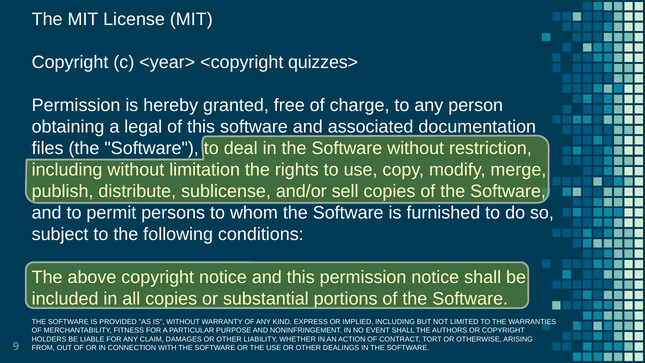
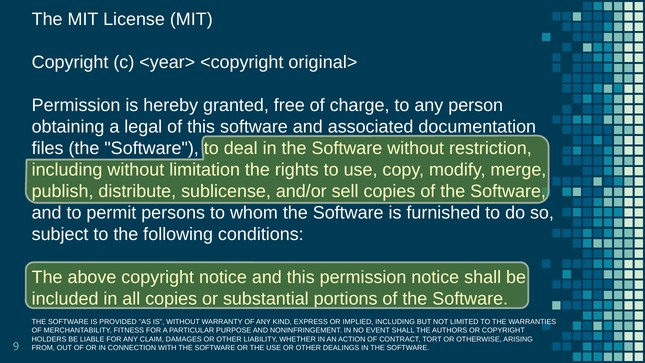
quizzes>: quizzes> -> original>
